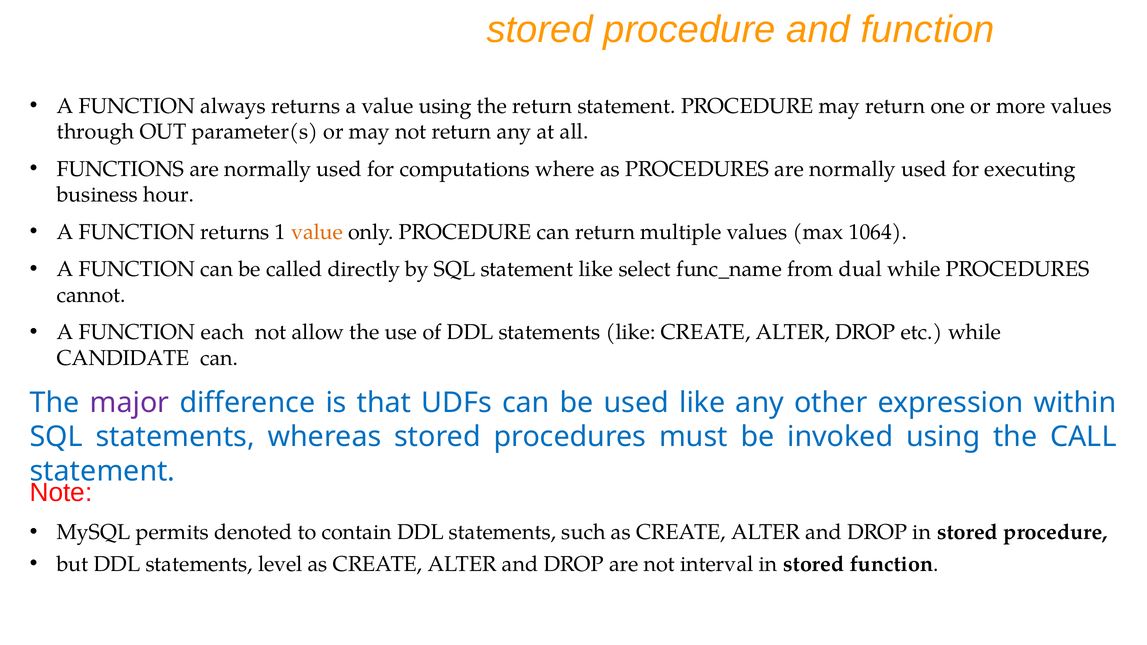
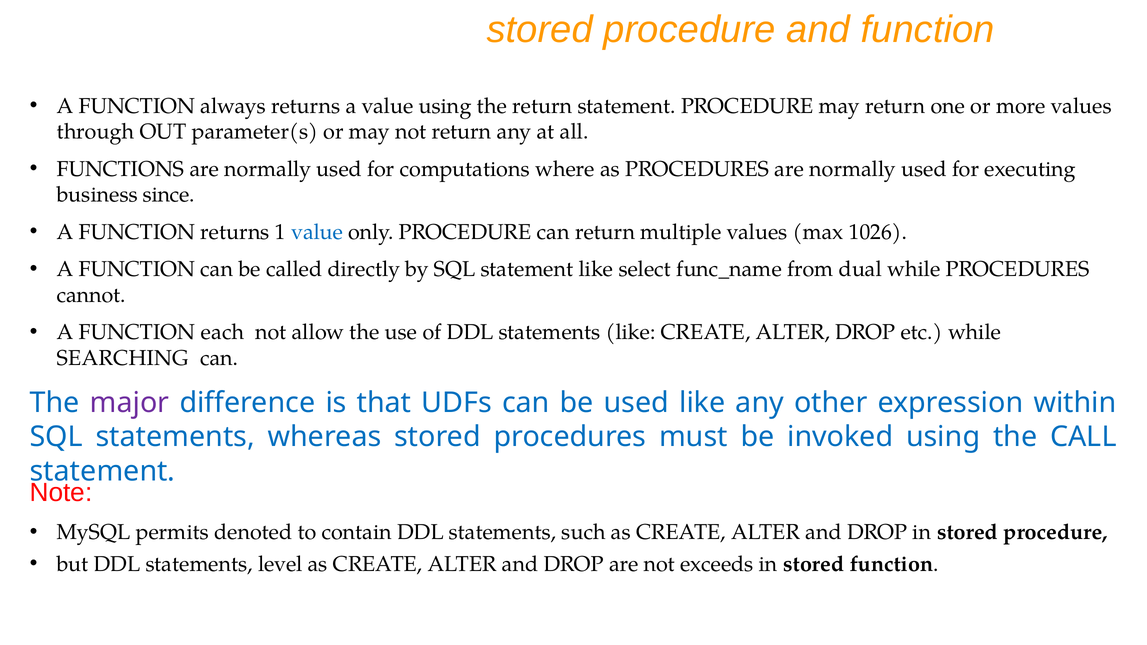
hour: hour -> since
value at (317, 232) colour: orange -> blue
1064: 1064 -> 1026
CANDIDATE: CANDIDATE -> SEARCHING
interval: interval -> exceeds
